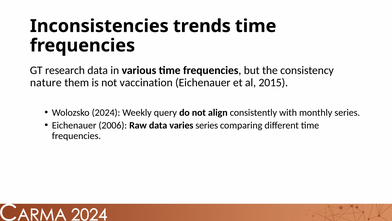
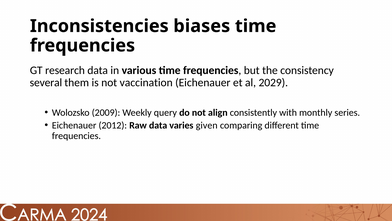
trends: trends -> biases
nature: nature -> several
2015: 2015 -> 2029
2024: 2024 -> 2009
2006: 2006 -> 2012
varies series: series -> given
